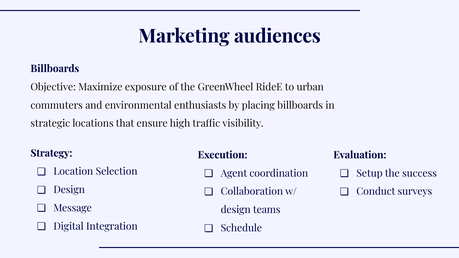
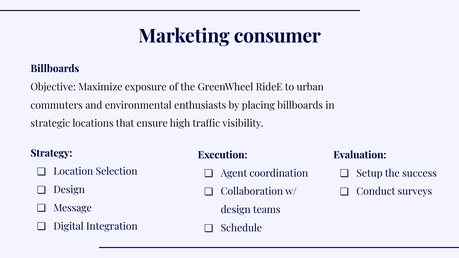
audiences: audiences -> consumer
